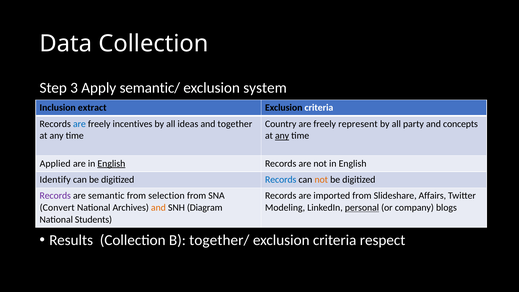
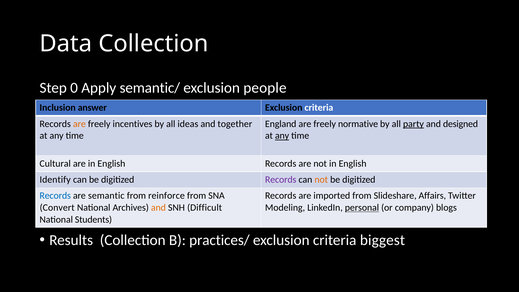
3: 3 -> 0
system: system -> people
extract: extract -> answer
are at (79, 124) colour: blue -> orange
Country: Country -> England
represent: represent -> normative
party underline: none -> present
concepts: concepts -> designed
Applied: Applied -> Cultural
English at (111, 164) underline: present -> none
Records at (281, 180) colour: blue -> purple
Records at (55, 196) colour: purple -> blue
selection: selection -> reinforce
Diagram: Diagram -> Difficult
together/: together/ -> practices/
respect: respect -> biggest
